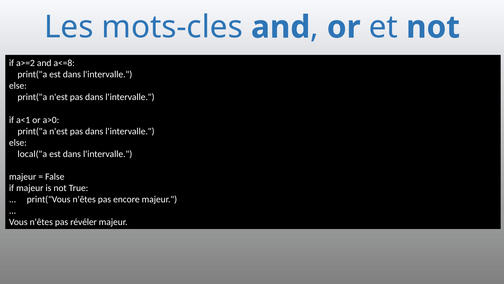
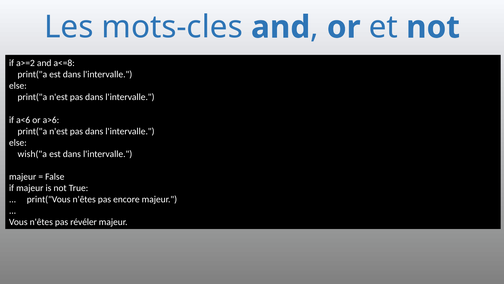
a<1: a<1 -> a<6
a>0: a>0 -> a>6
local("a: local("a -> wish("a
